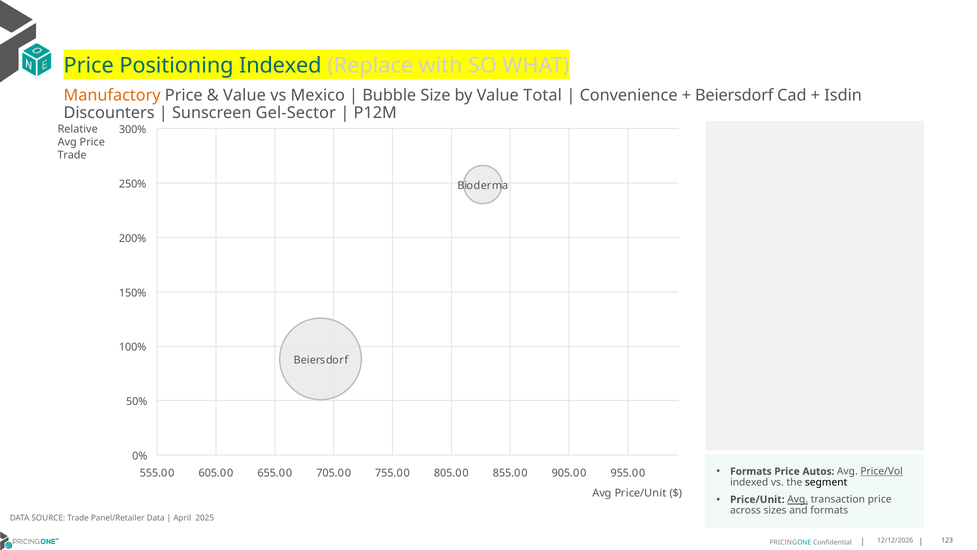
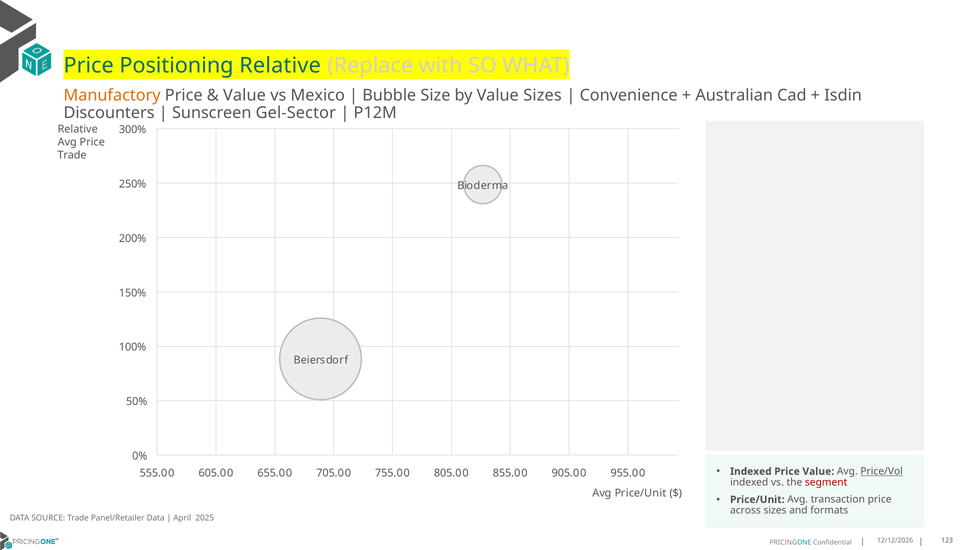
Positioning Indexed: Indexed -> Relative
Value Total: Total -> Sizes
Beiersdorf at (734, 95): Beiersdorf -> Australian
Formats at (751, 471): Formats -> Indexed
Price Autos: Autos -> Value
segment colour: black -> red
Avg at (798, 499) underline: present -> none
